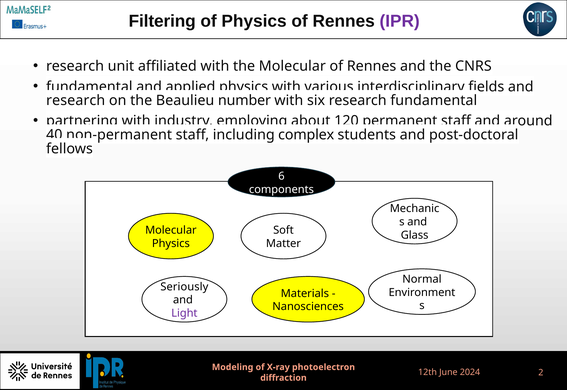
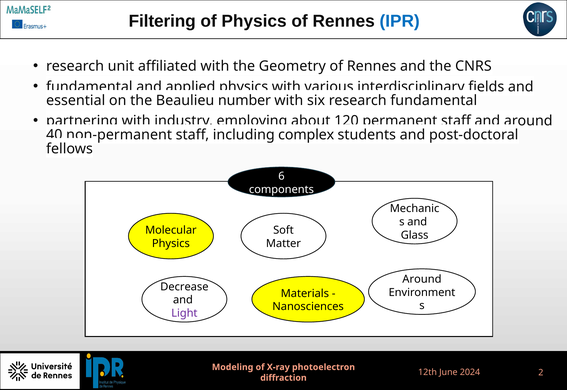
IPR colour: purple -> blue
the Molecular: Molecular -> Geometry
research at (76, 101): research -> essential
Normal at (422, 279): Normal -> Around
Seriously: Seriously -> Decrease
